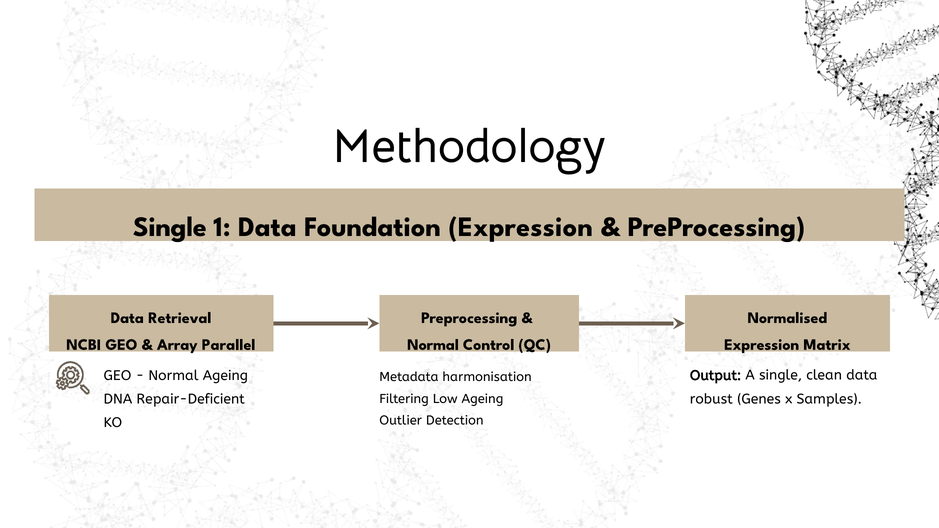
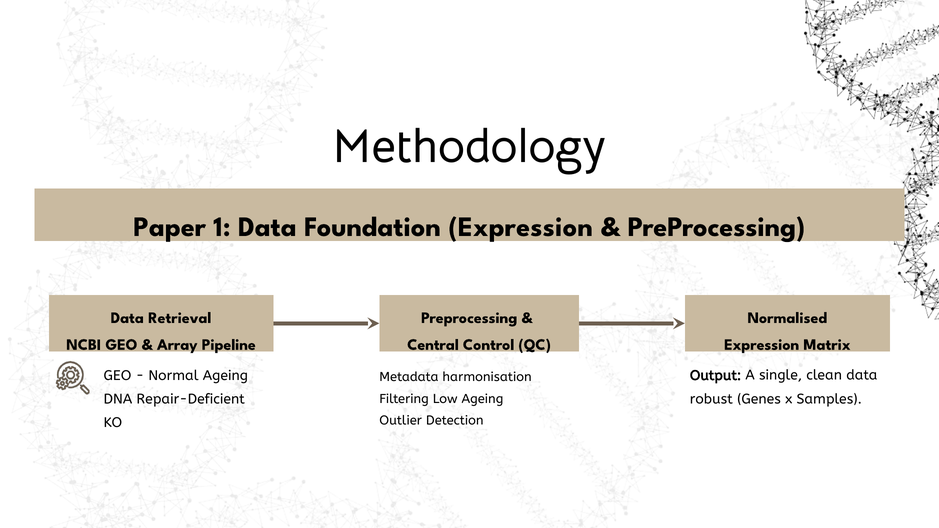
Single at (170, 227): Single -> Paper
Parallel: Parallel -> Pipeline
Normal at (433, 345): Normal -> Central
